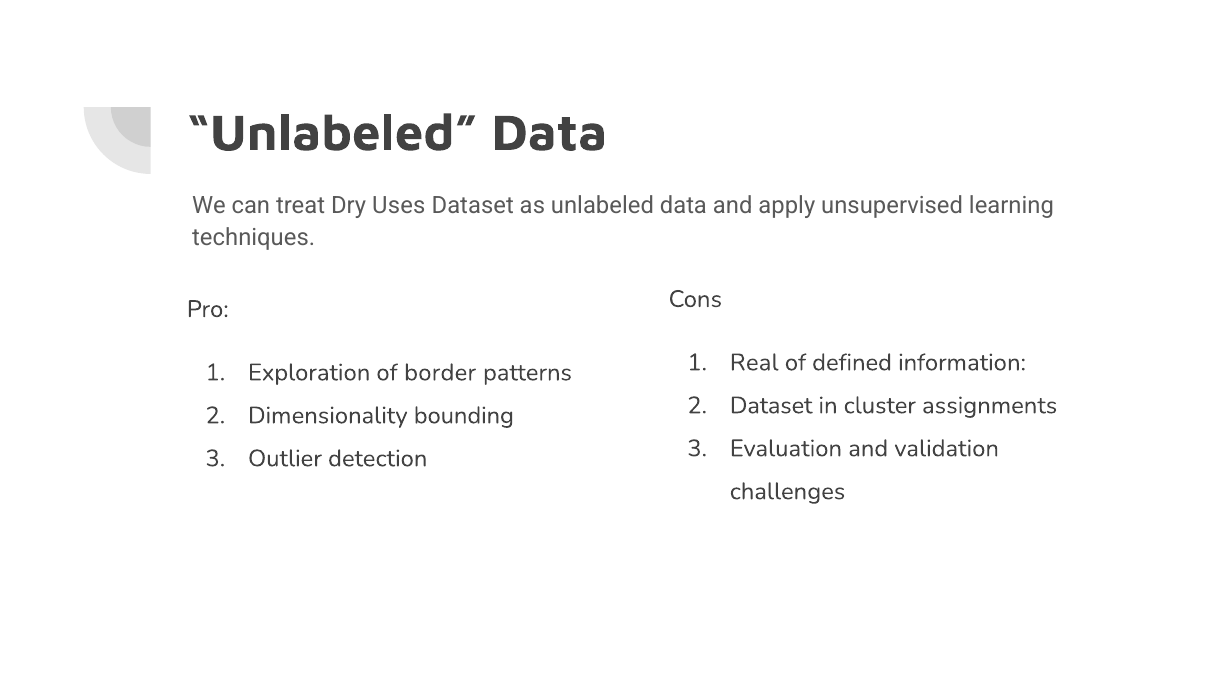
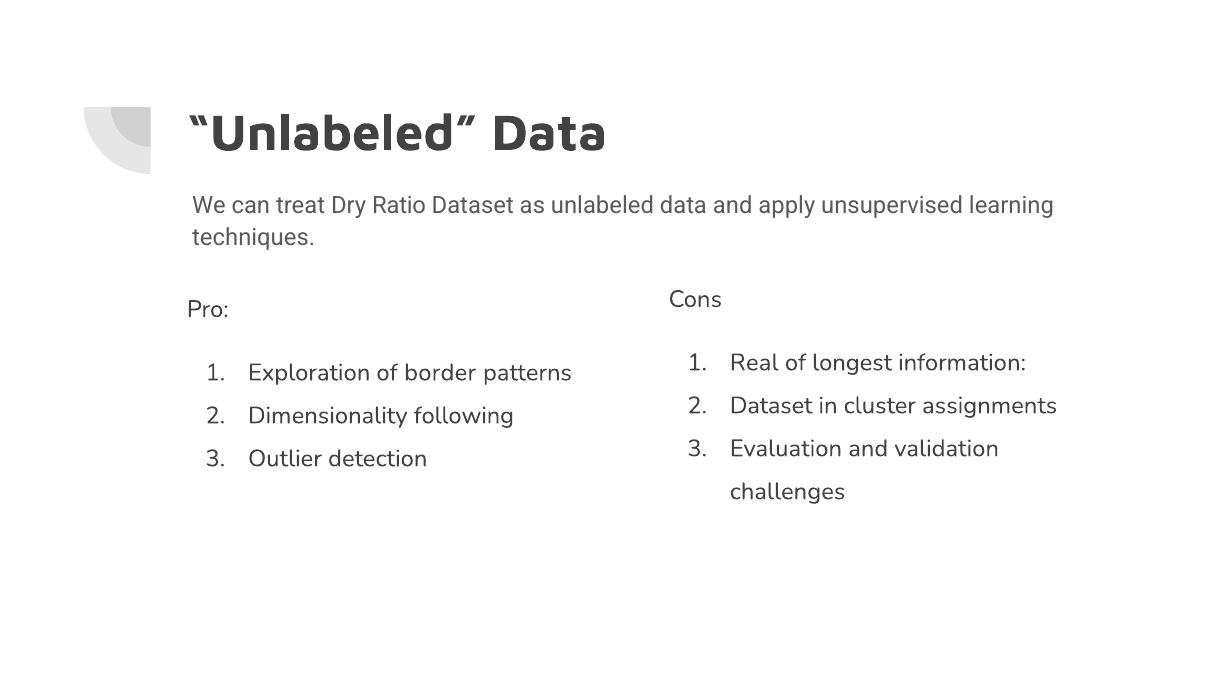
Uses: Uses -> Ratio
defined: defined -> longest
bounding: bounding -> following
